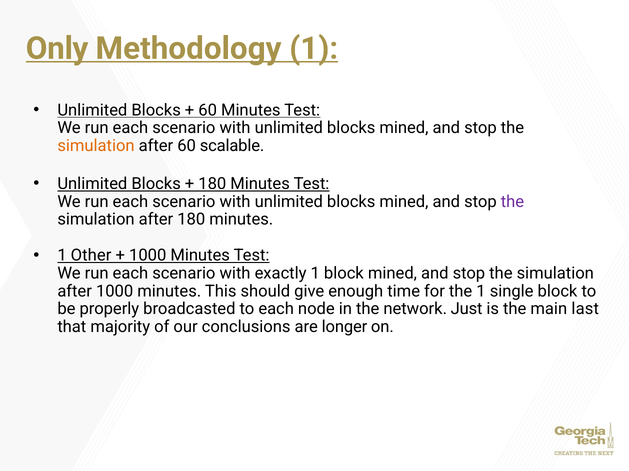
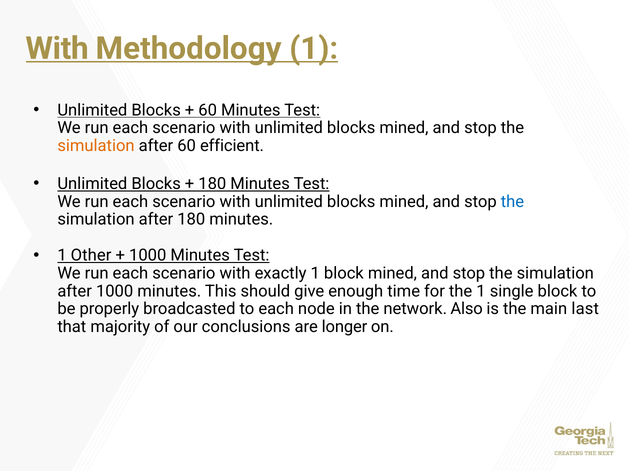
Only at (57, 49): Only -> With
scalable: scalable -> efficient
the at (512, 202) colour: purple -> blue
Just: Just -> Also
